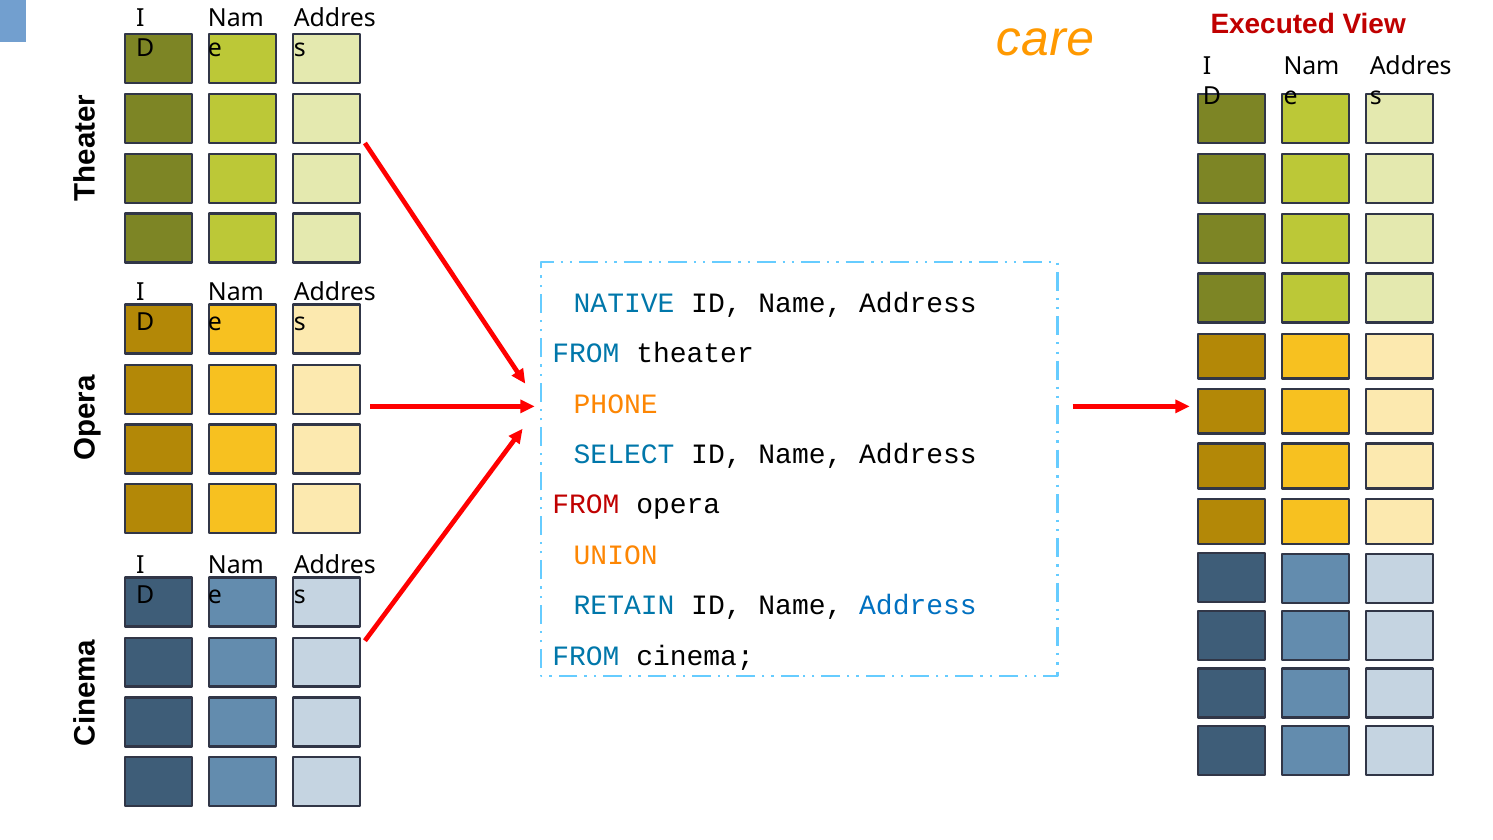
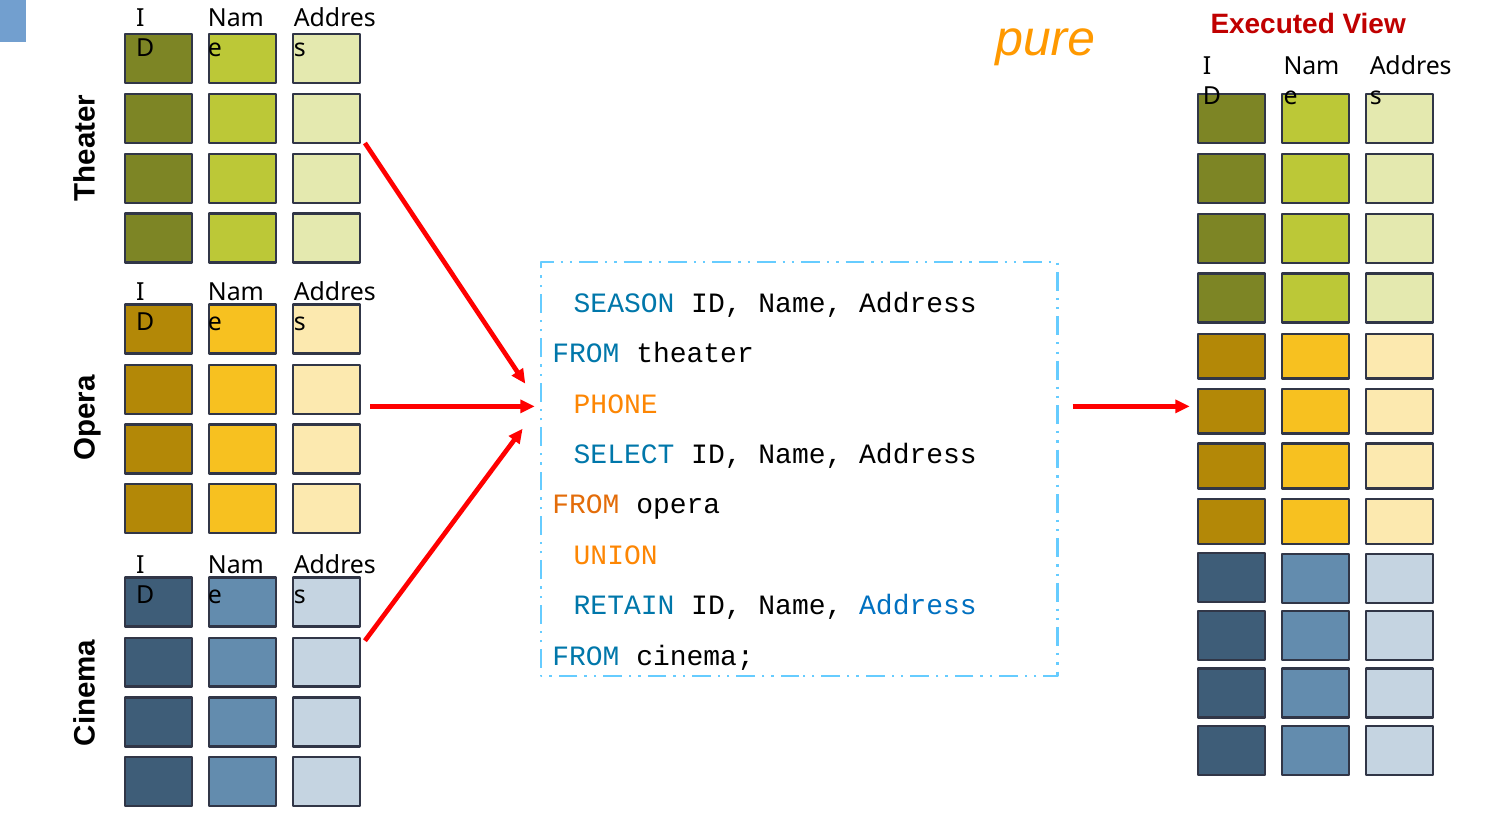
care: care -> pure
NATIVE: NATIVE -> SEASON
FROM at (586, 505) colour: red -> orange
